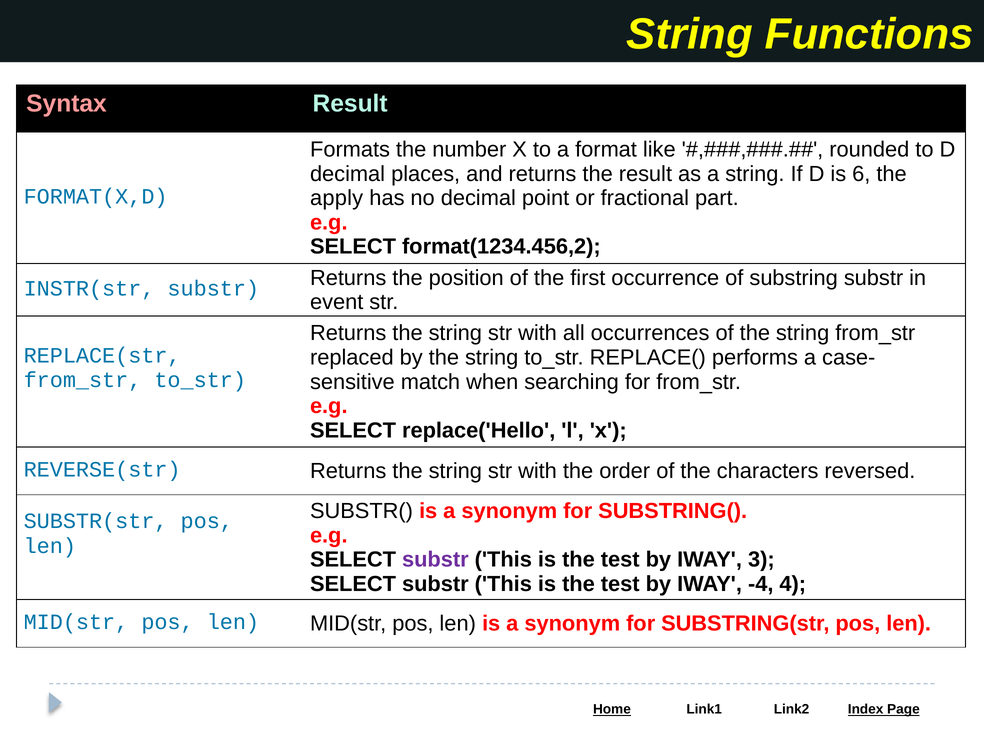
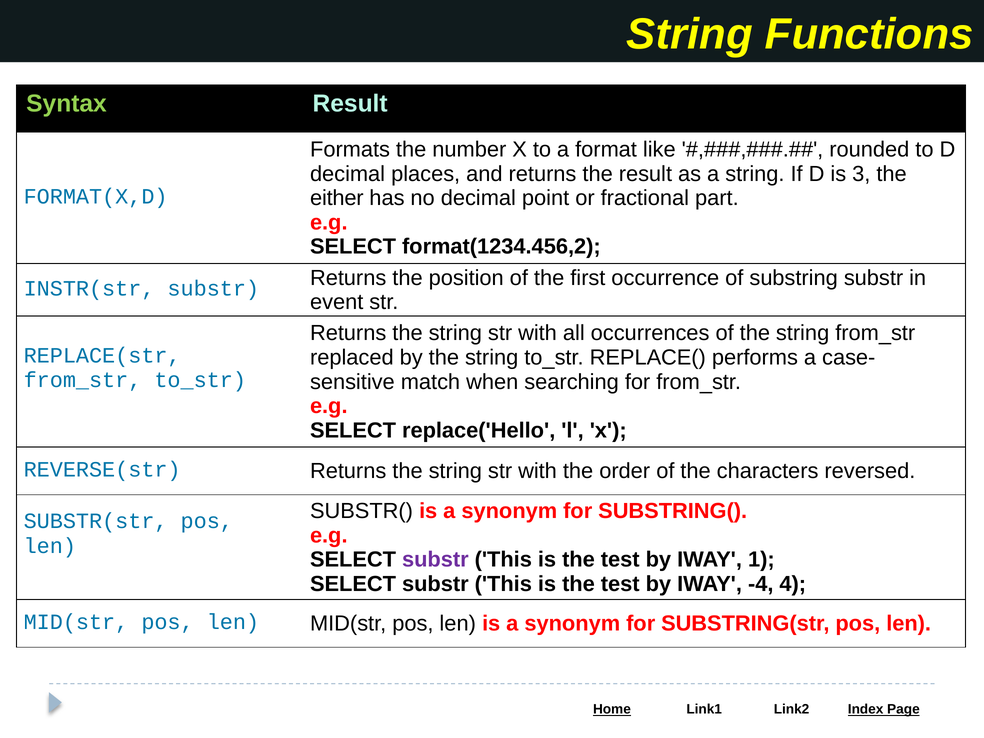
Syntax colour: pink -> light green
6: 6 -> 3
apply: apply -> either
3: 3 -> 1
